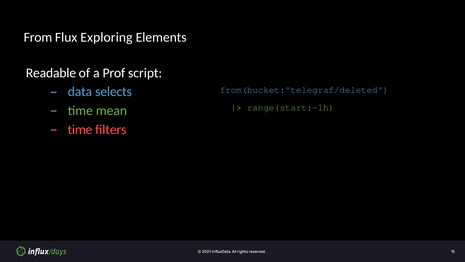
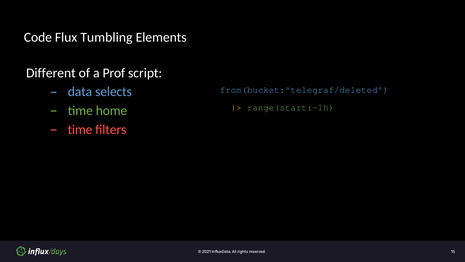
From: From -> Code
Exploring: Exploring -> Tumbling
Readable: Readable -> Different
mean: mean -> home
